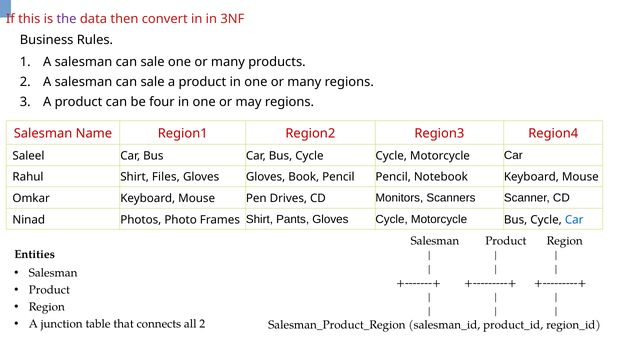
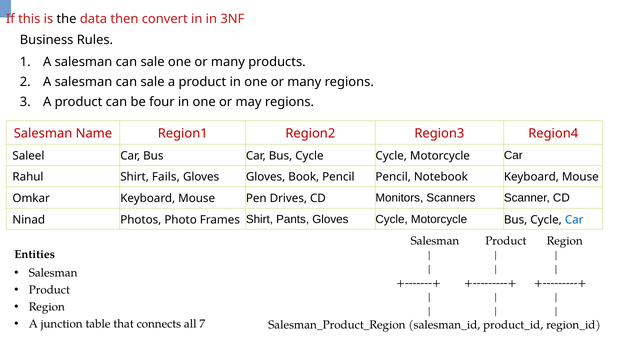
the colour: purple -> black
Files: Files -> Fails
all 2: 2 -> 7
